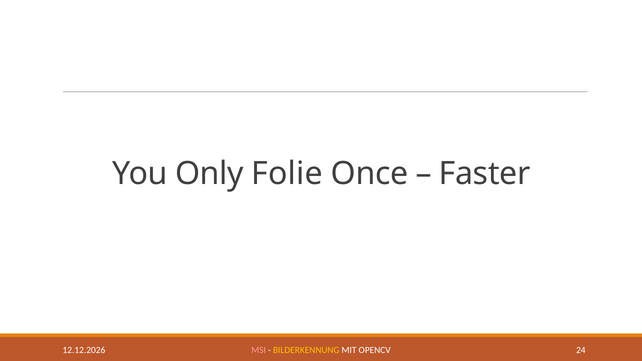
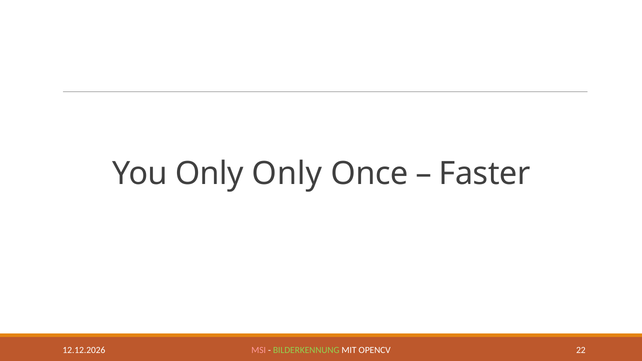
Only Folie: Folie -> Only
BILDERKENNUNG colour: yellow -> light green
24: 24 -> 22
